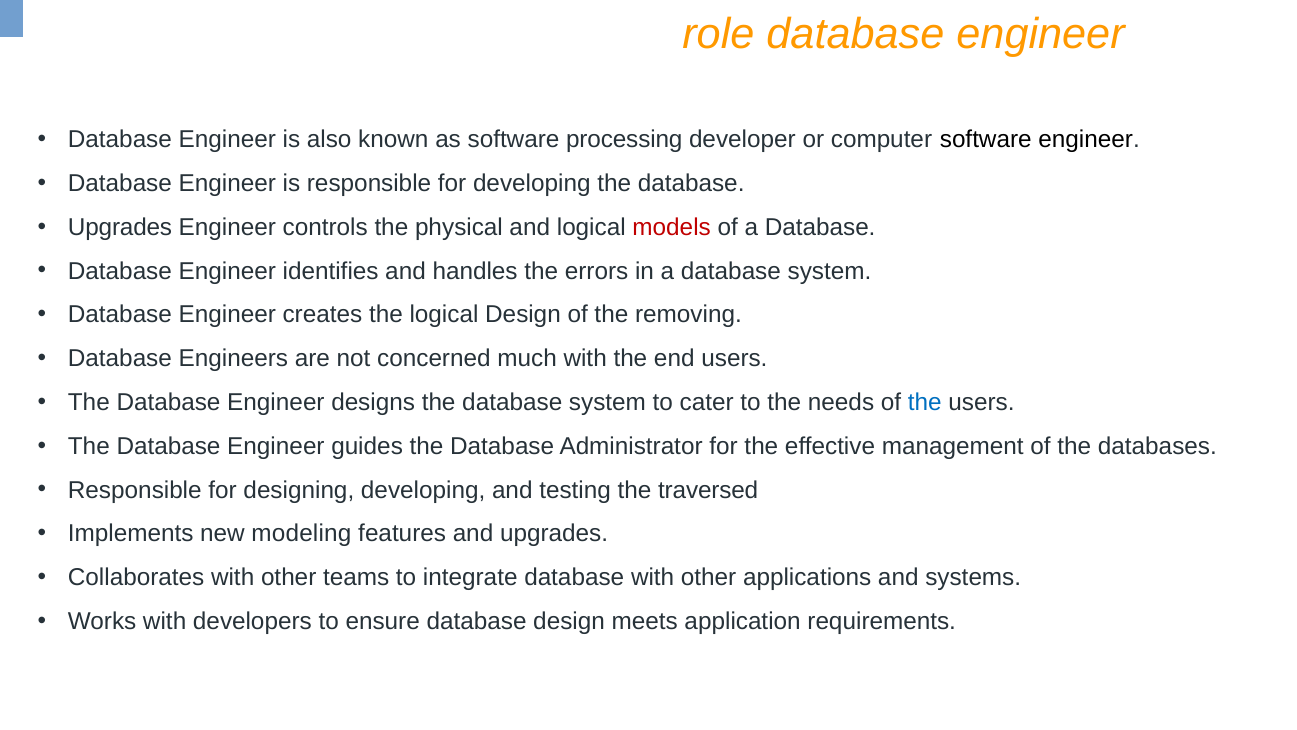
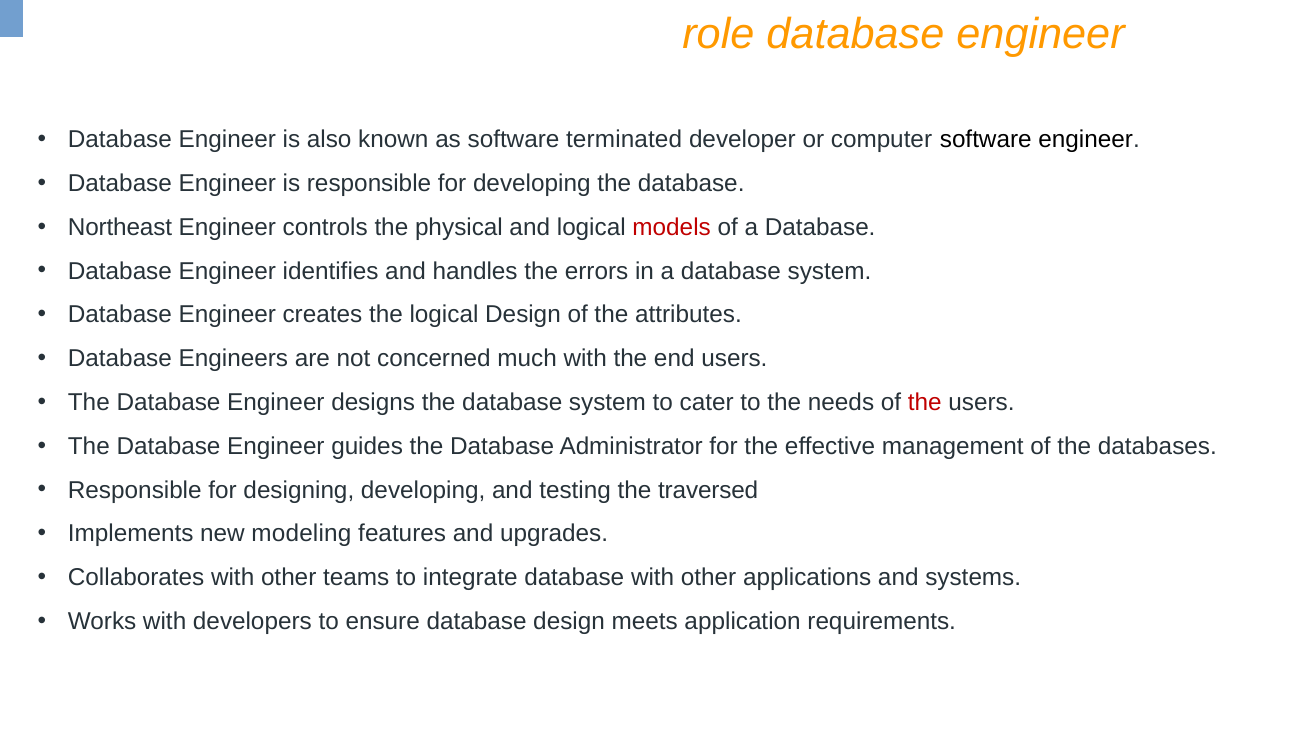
processing: processing -> terminated
Upgrades at (120, 227): Upgrades -> Northeast
removing: removing -> attributes
the at (925, 402) colour: blue -> red
